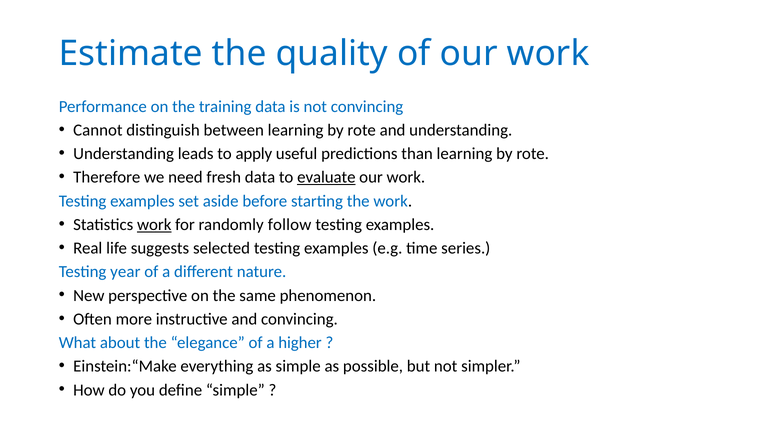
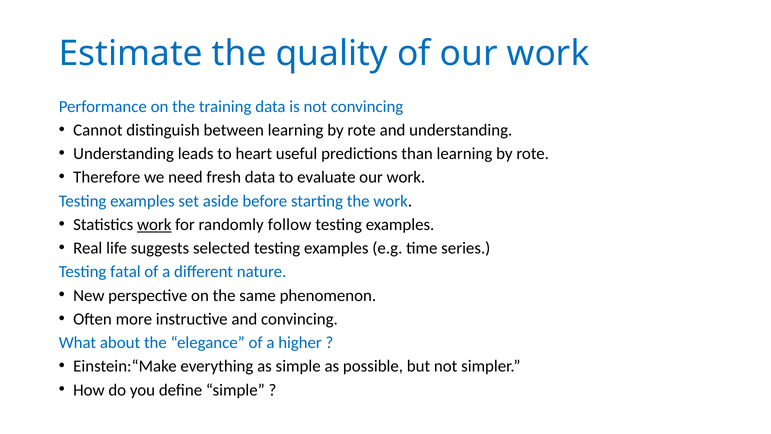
apply: apply -> heart
evaluate underline: present -> none
year: year -> fatal
